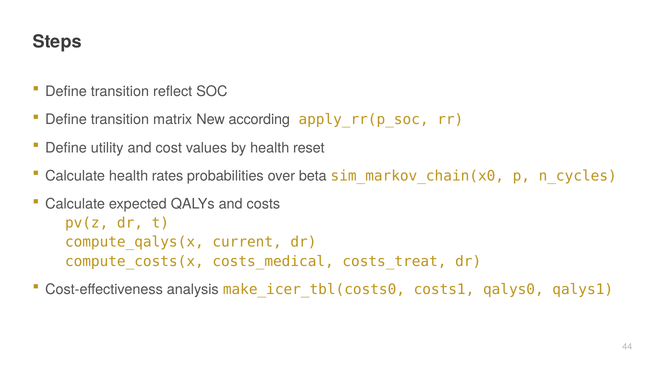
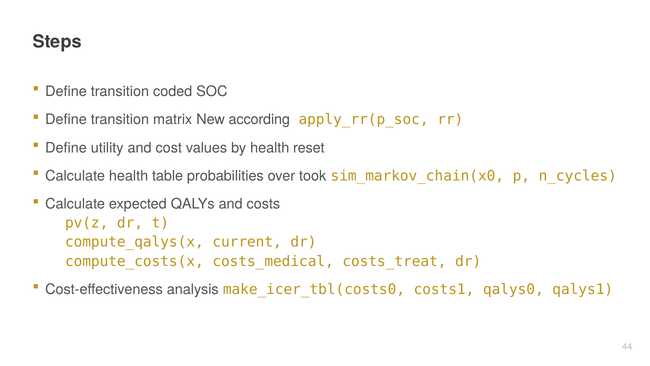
reflect: reflect -> coded
rates: rates -> table
beta: beta -> took
